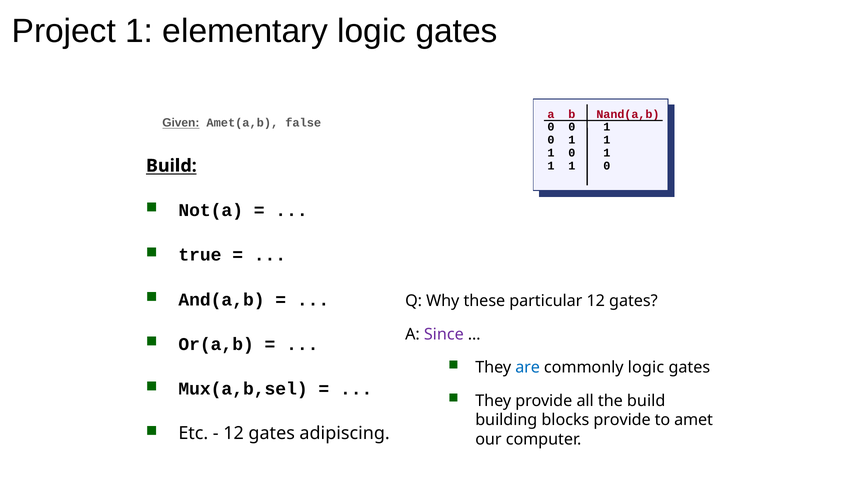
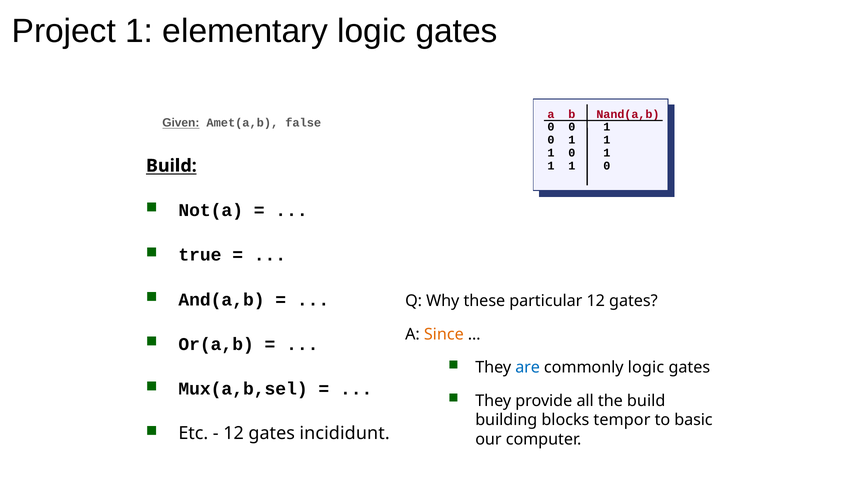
Since colour: purple -> orange
blocks provide: provide -> tempor
amet: amet -> basic
adipiscing: adipiscing -> incididunt
